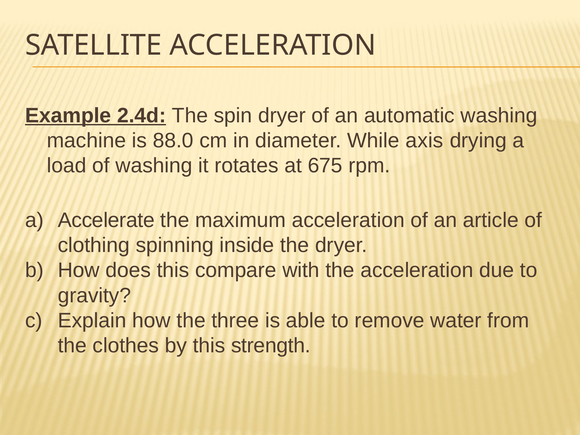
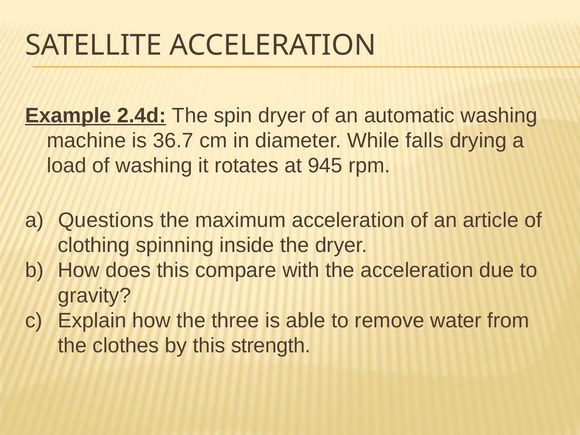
88.0: 88.0 -> 36.7
axis: axis -> falls
675: 675 -> 945
Accelerate: Accelerate -> Questions
